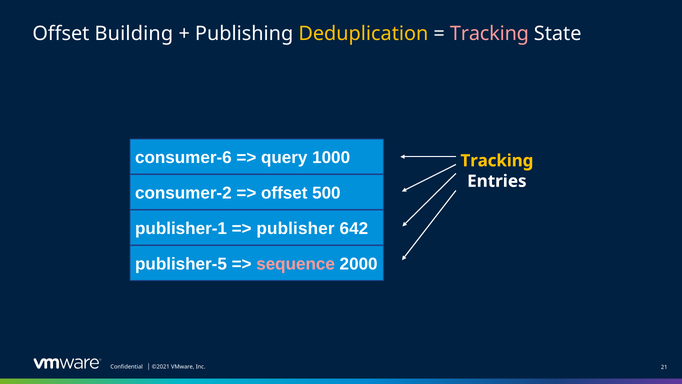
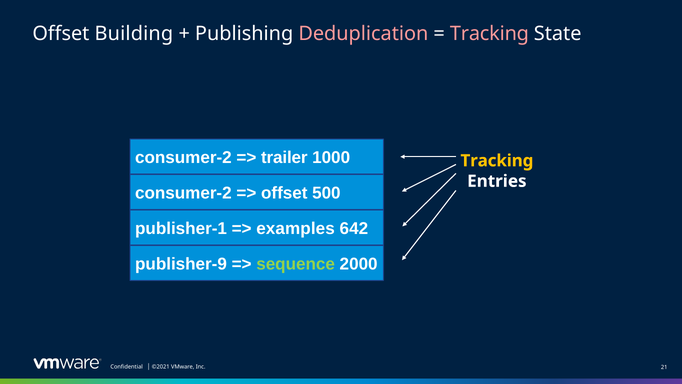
Deduplication colour: yellow -> pink
consumer-6 at (183, 158): consumer-6 -> consumer-2
query: query -> trailer
publisher: publisher -> examples
publisher-5: publisher-5 -> publisher-9
sequence colour: pink -> light green
